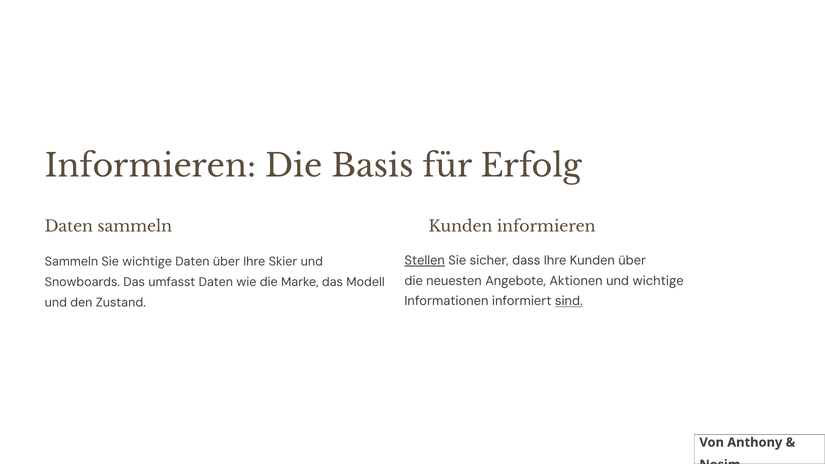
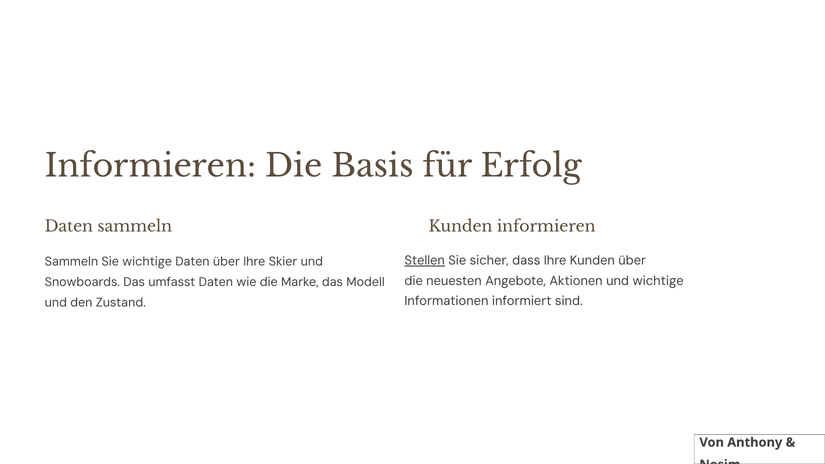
sind underline: present -> none
